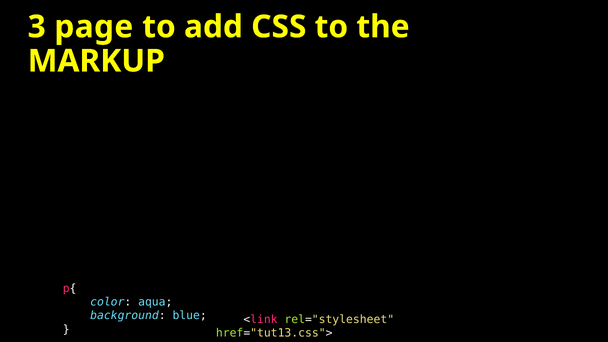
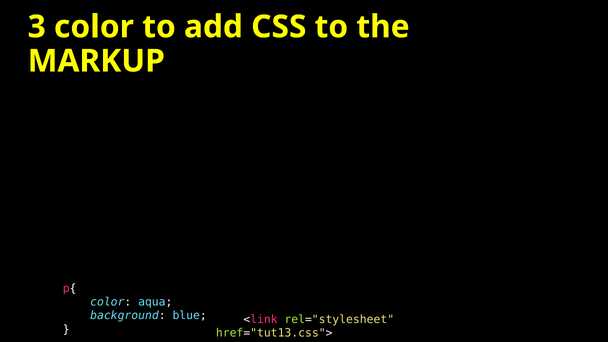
3 page: page -> color
